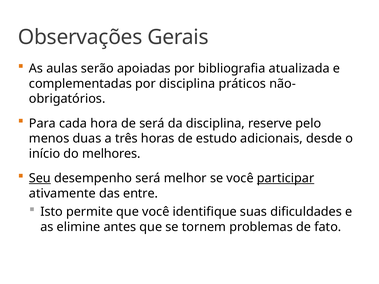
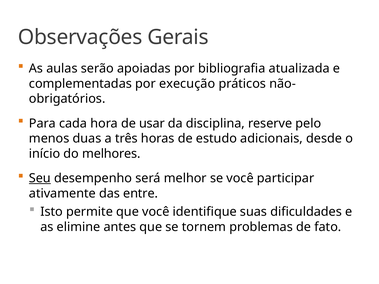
por disciplina: disciplina -> execução
de será: será -> usar
participar underline: present -> none
